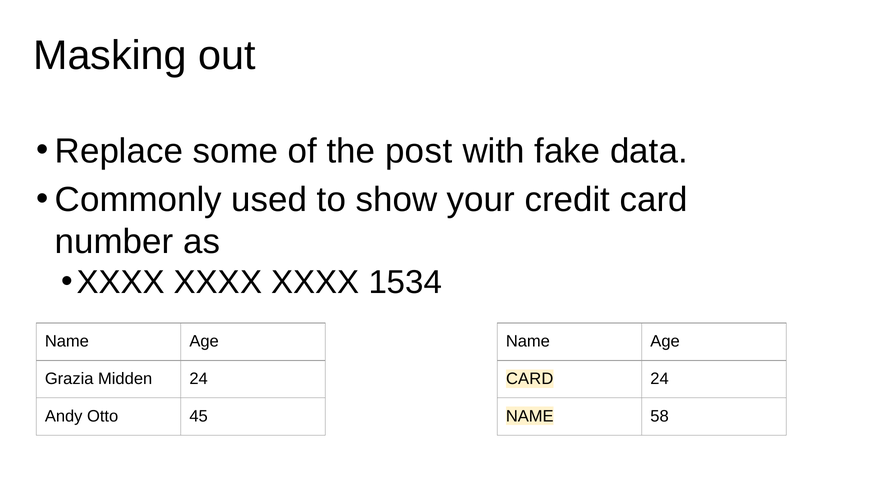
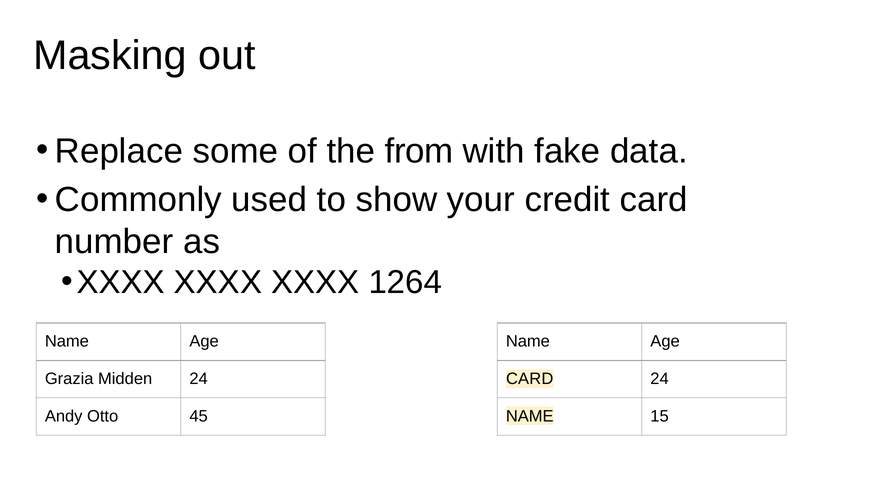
post: post -> from
1534: 1534 -> 1264
58: 58 -> 15
